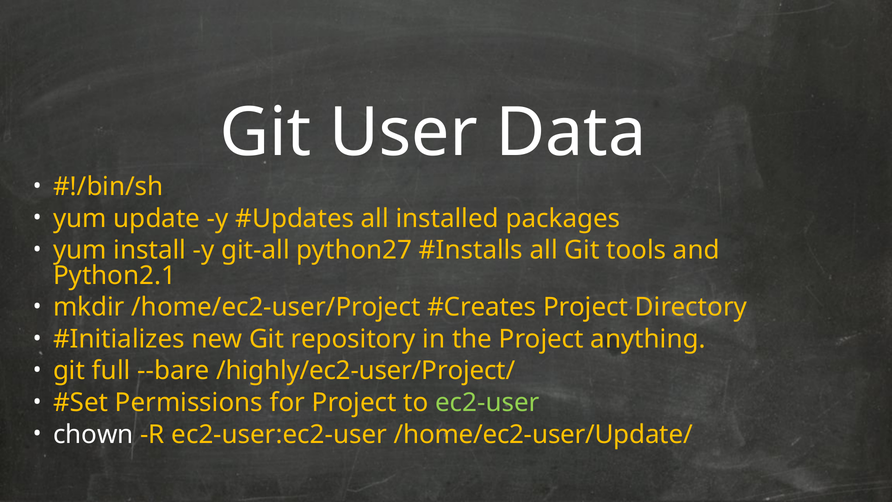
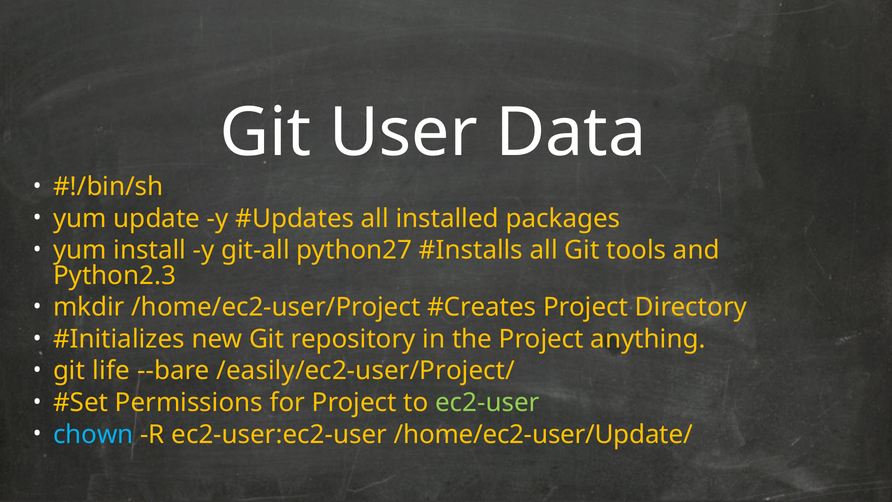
Python2.1: Python2.1 -> Python2.3
full: full -> life
/highly/ec2-user/Project/: /highly/ec2-user/Project/ -> /easily/ec2-user/Project/
chown colour: white -> light blue
